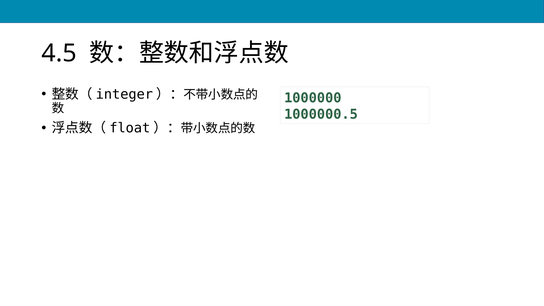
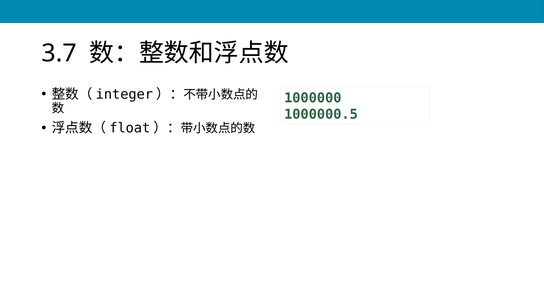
4.5: 4.5 -> 3.7
